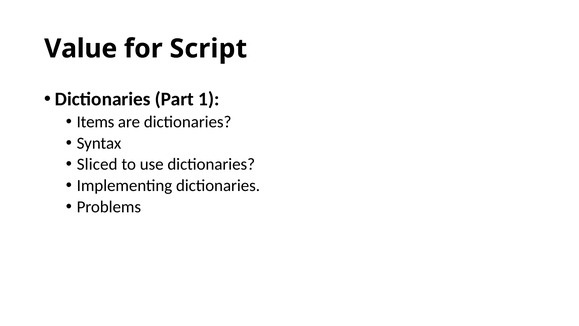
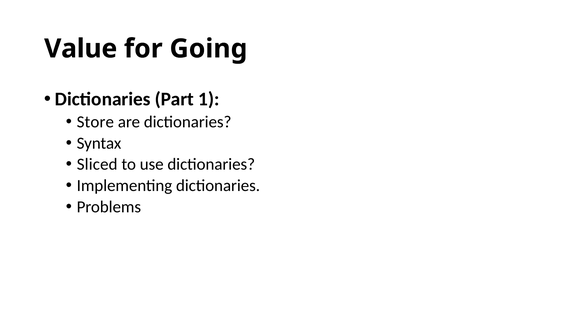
Script: Script -> Going
Items: Items -> Store
